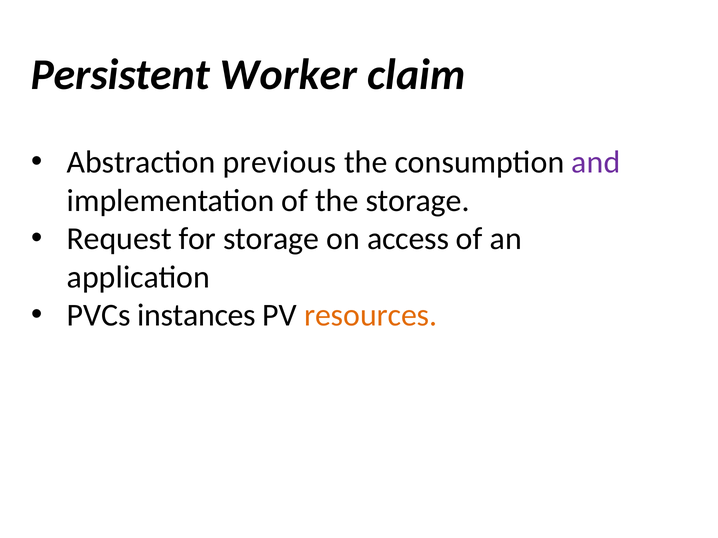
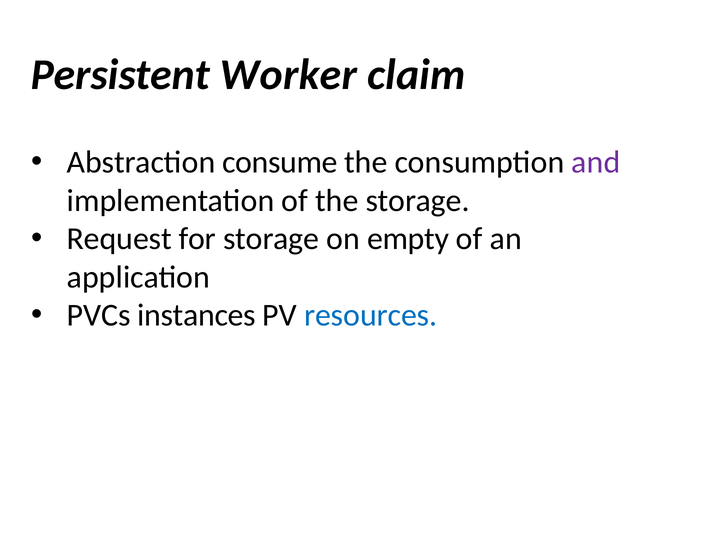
previous: previous -> consume
access: access -> empty
resources colour: orange -> blue
